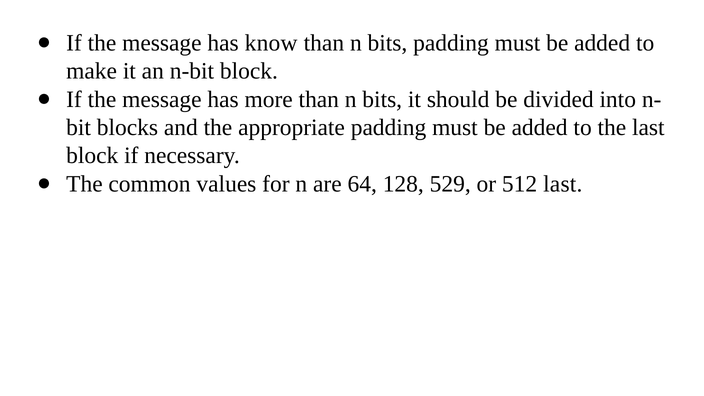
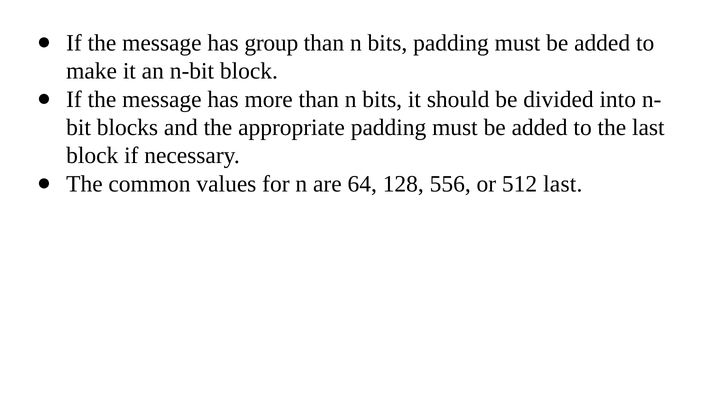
know: know -> group
529: 529 -> 556
